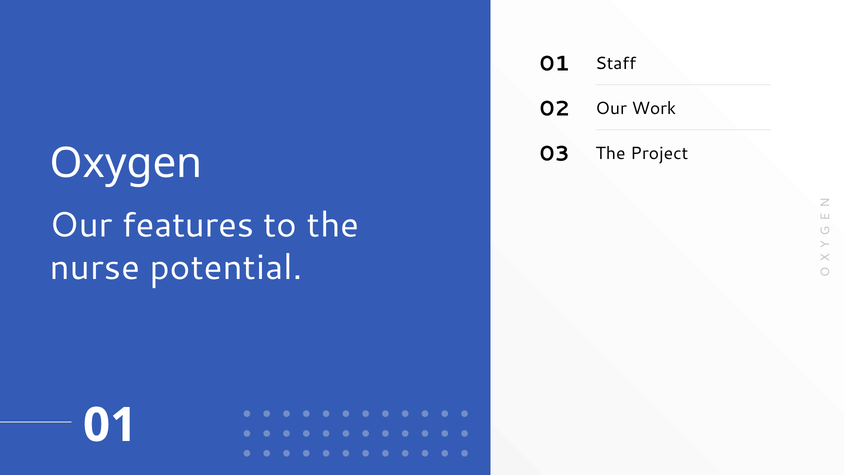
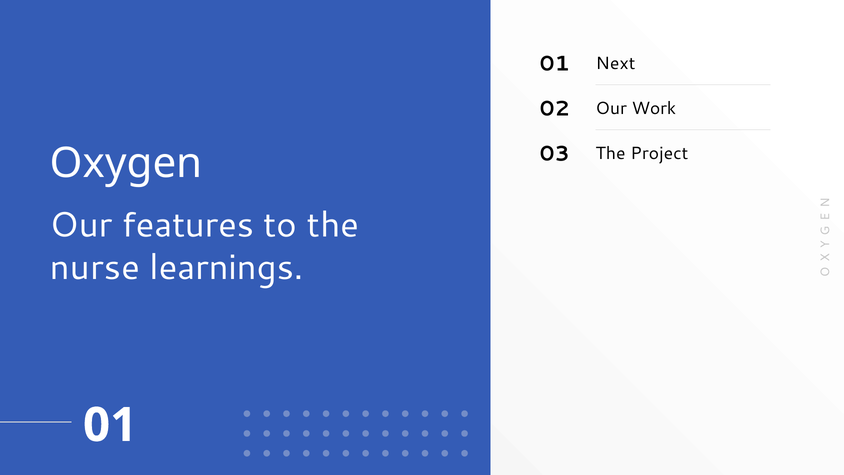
Staff: Staff -> Next
potential: potential -> learnings
